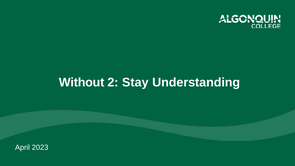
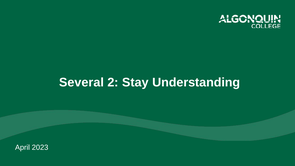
Without: Without -> Several
